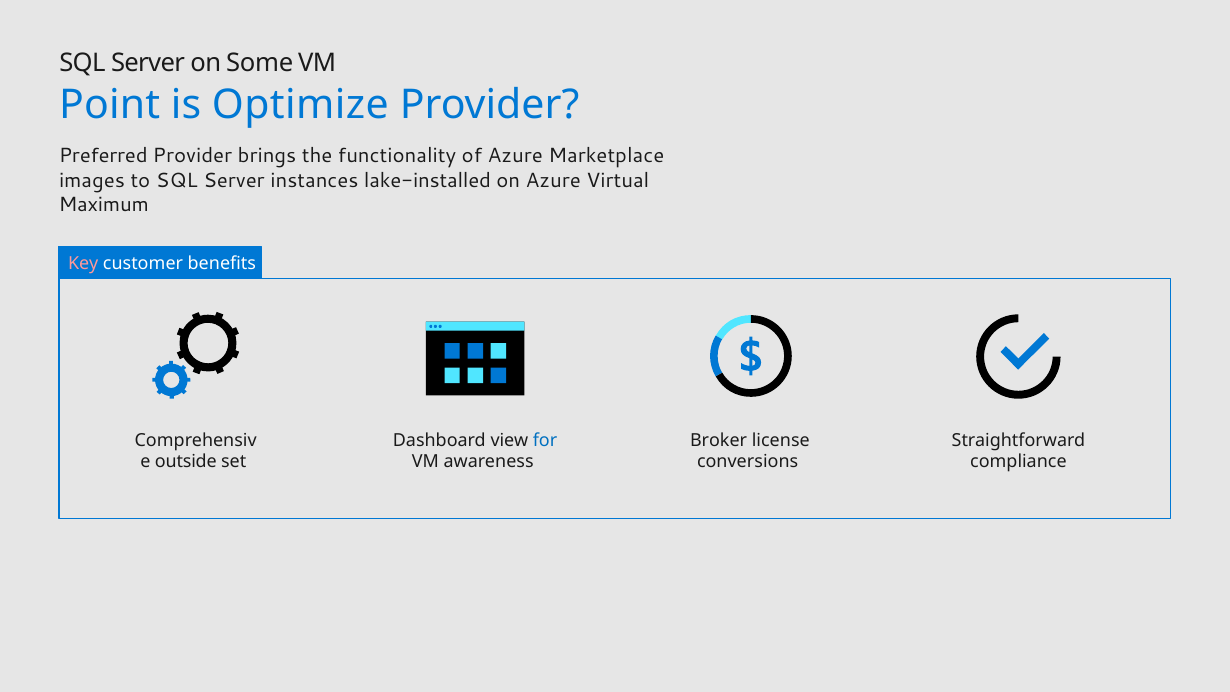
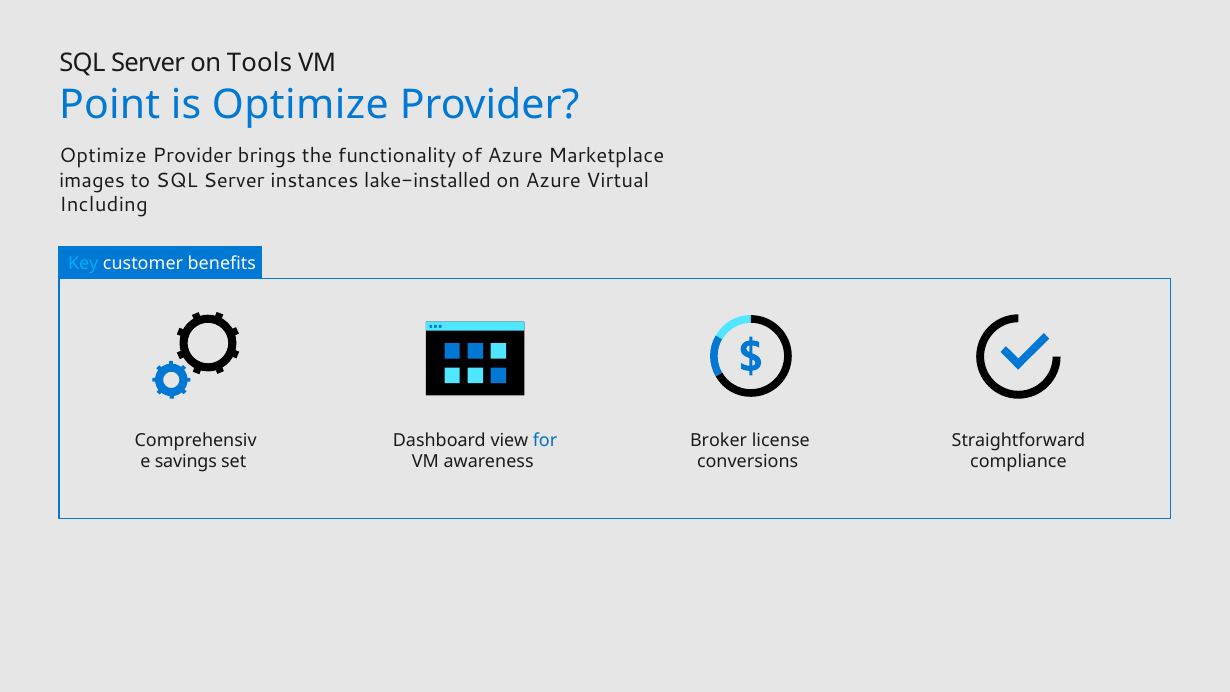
Some: Some -> Tools
Preferred at (103, 156): Preferred -> Optimize
Maximum: Maximum -> Including
Key colour: pink -> light blue
outside: outside -> savings
